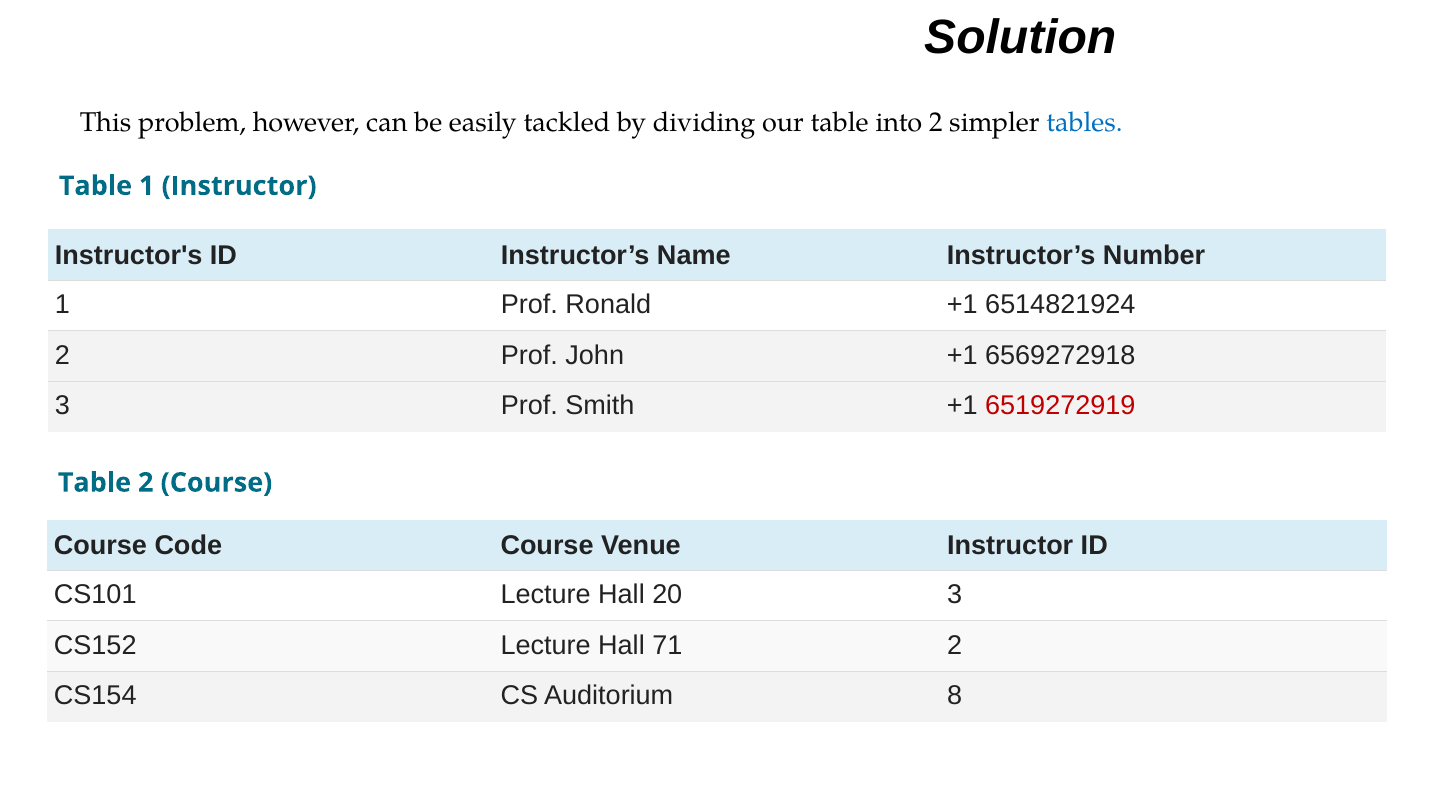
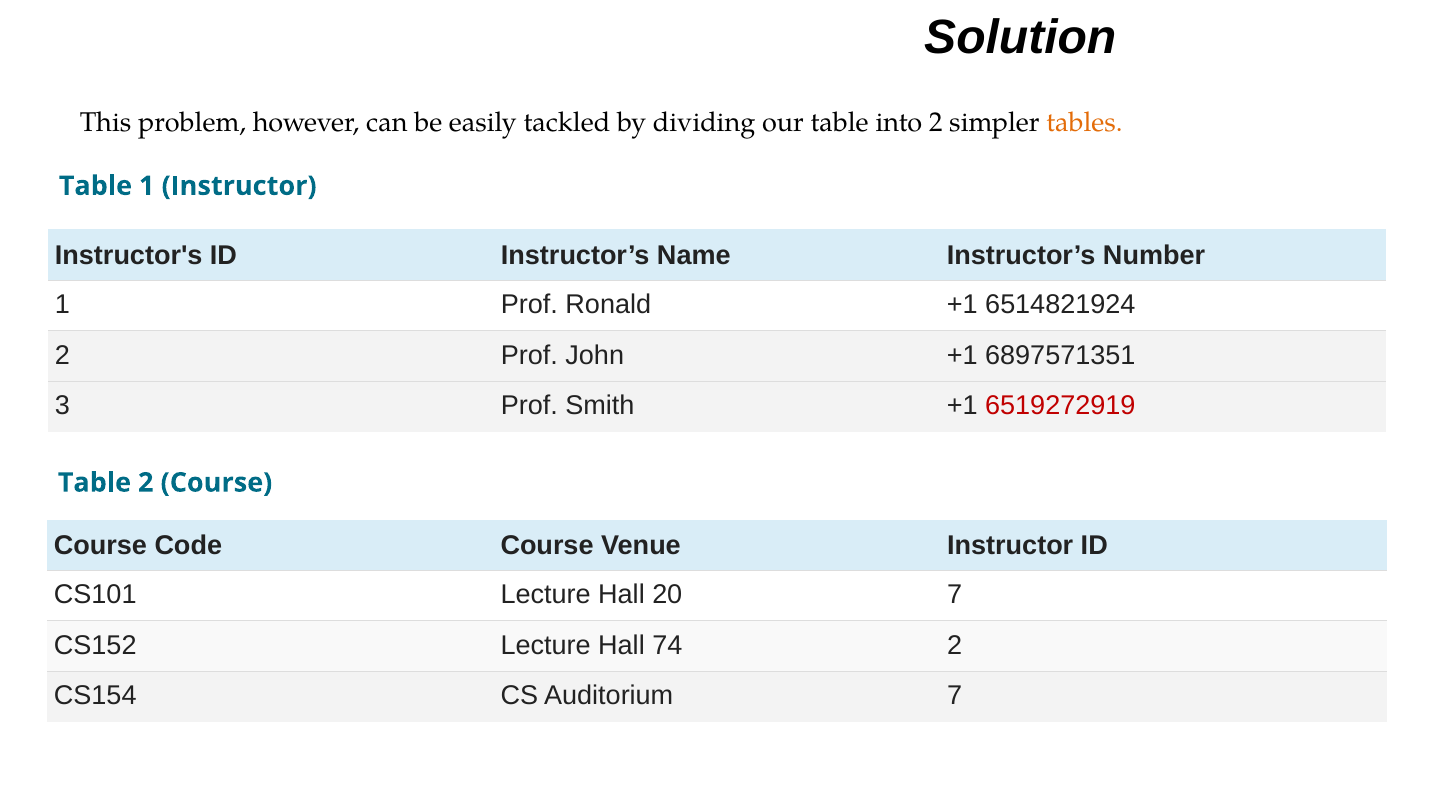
tables colour: blue -> orange
6569272918: 6569272918 -> 6897571351
20 3: 3 -> 7
71: 71 -> 74
Auditorium 8: 8 -> 7
